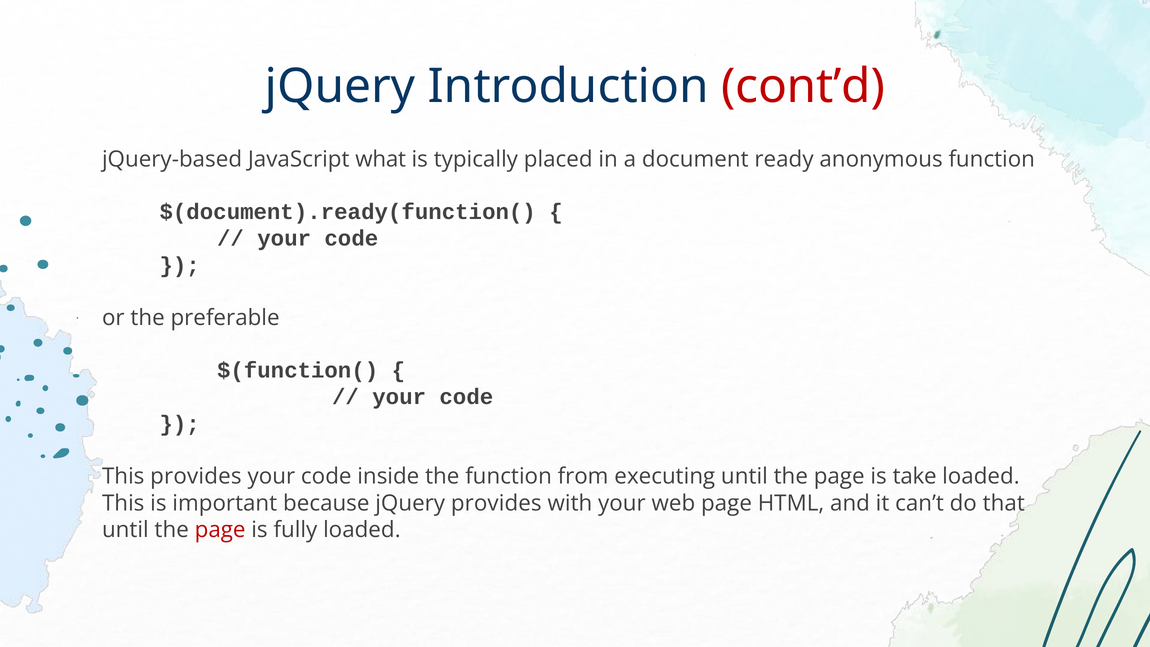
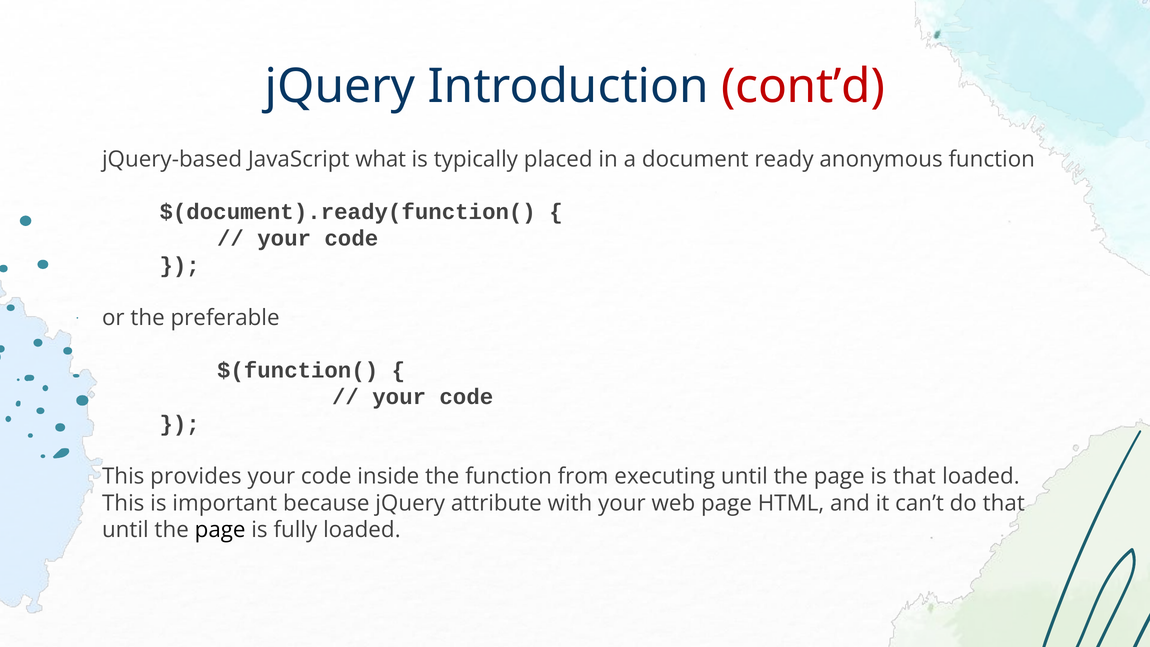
is take: take -> that
jQuery provides: provides -> attribute
page at (220, 530) colour: red -> black
